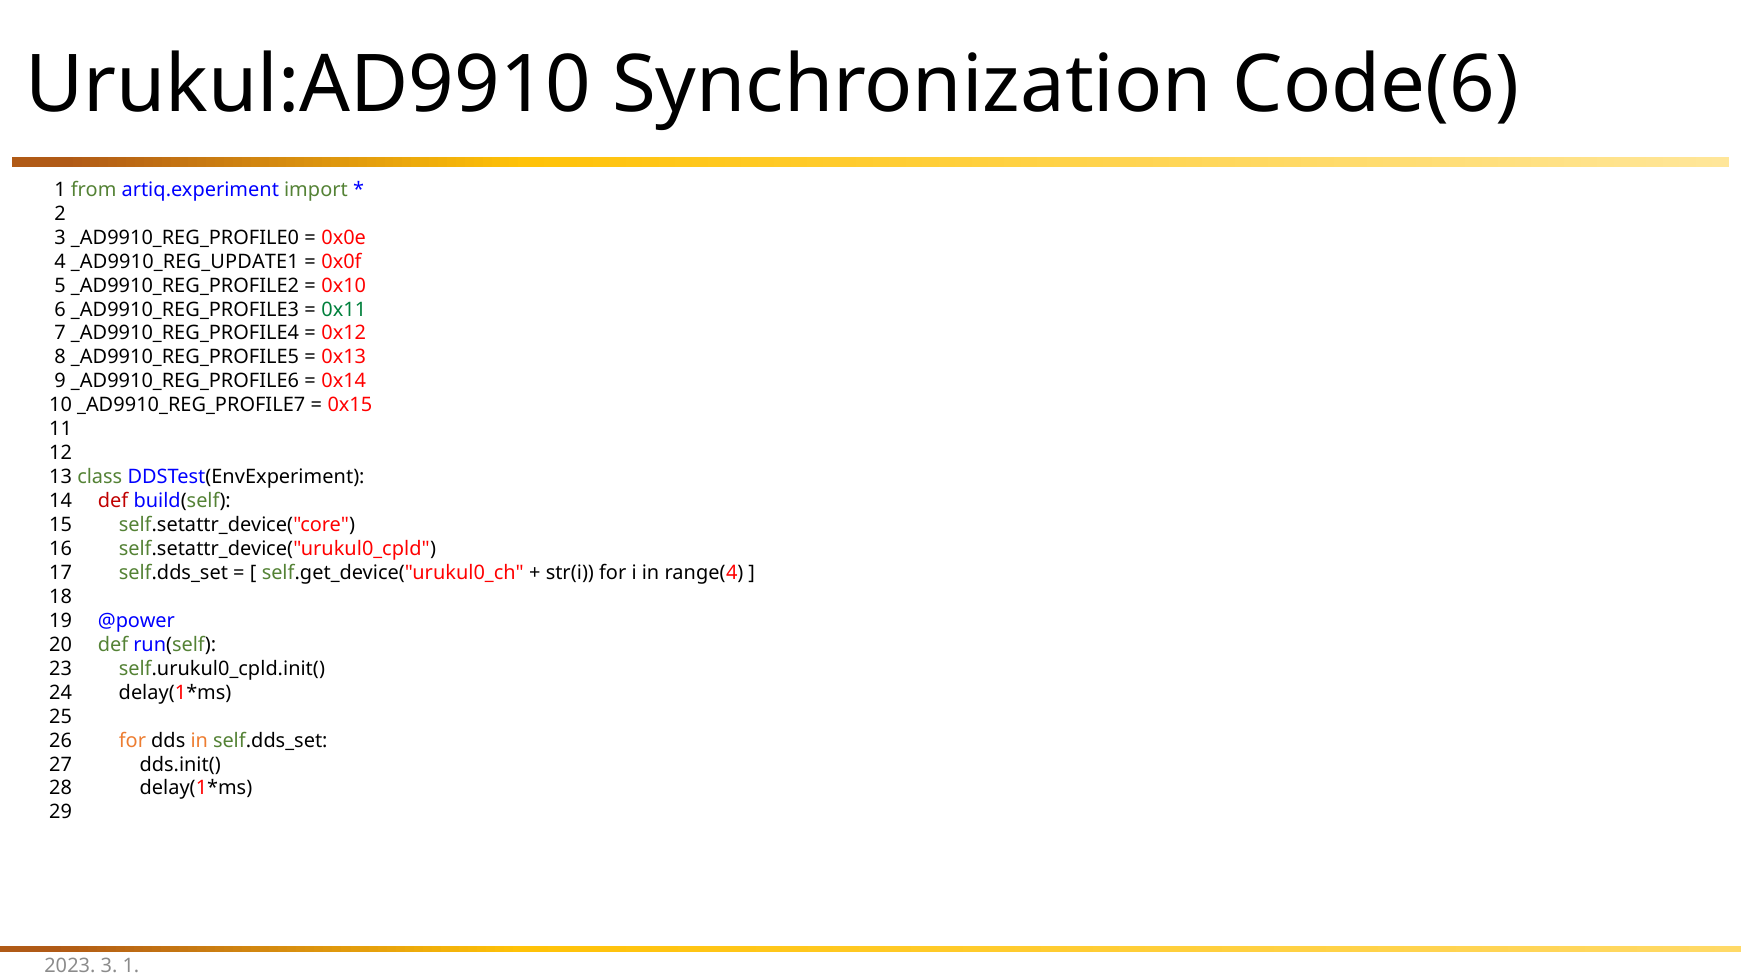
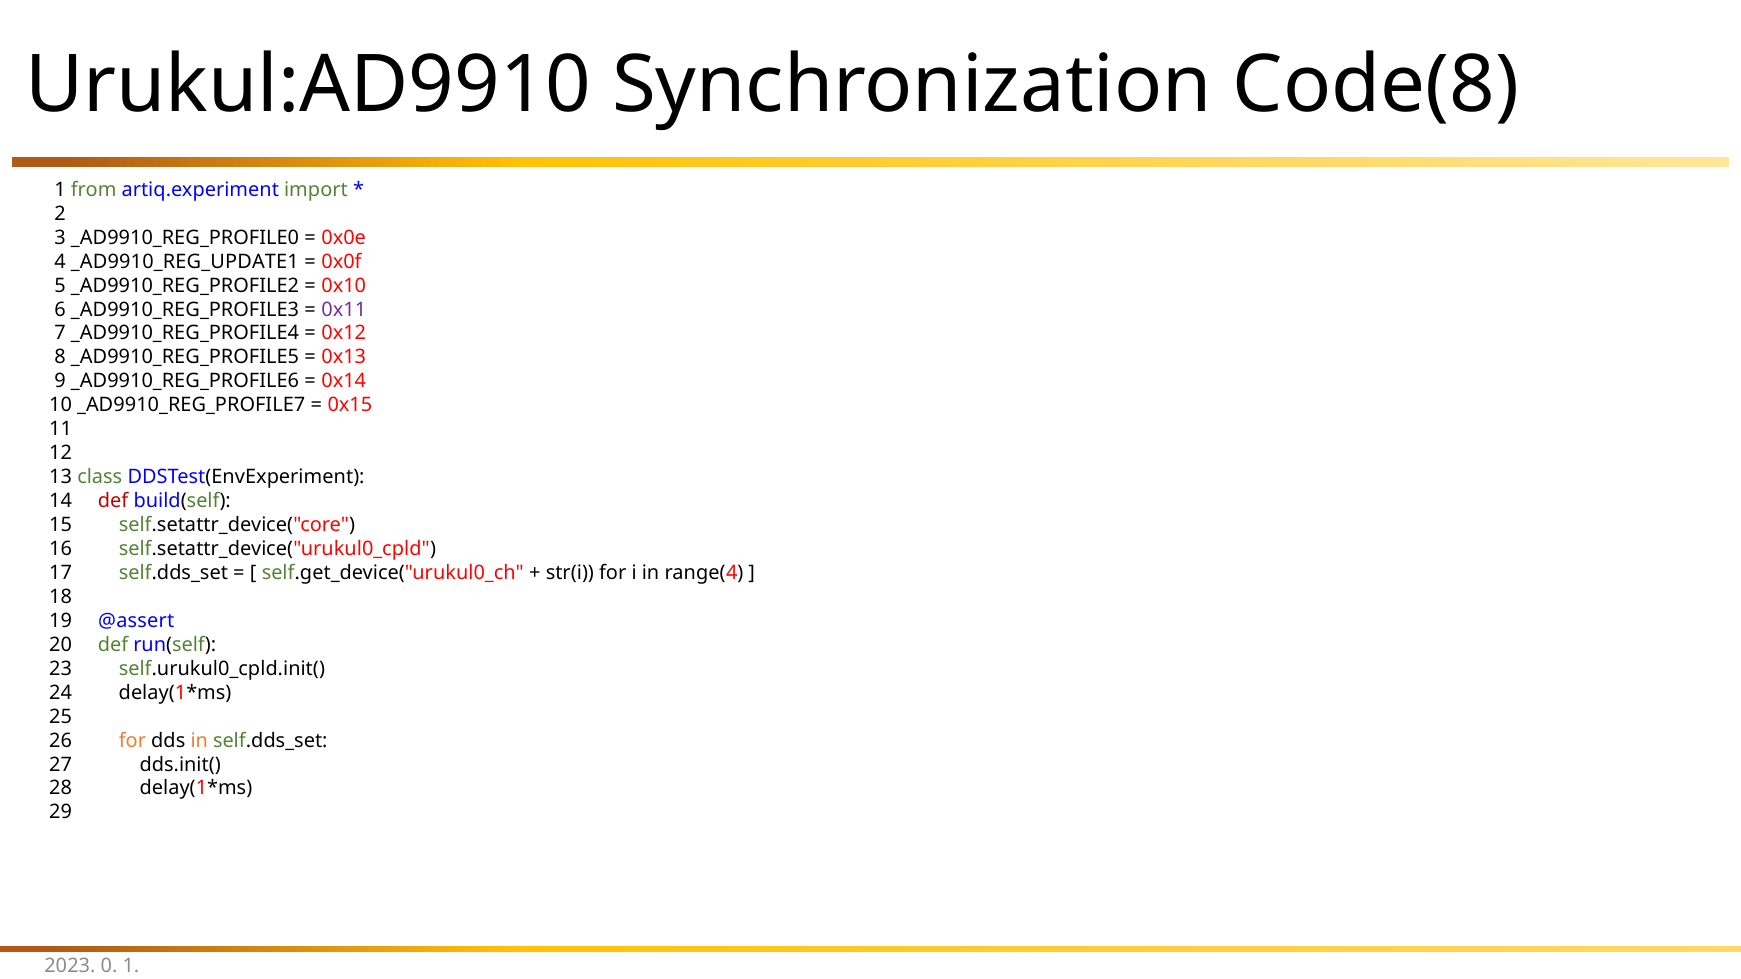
Code(6: Code(6 -> Code(8
0x11 colour: green -> purple
@power: @power -> @assert
2023 3: 3 -> 0
